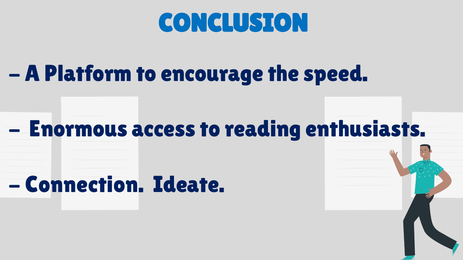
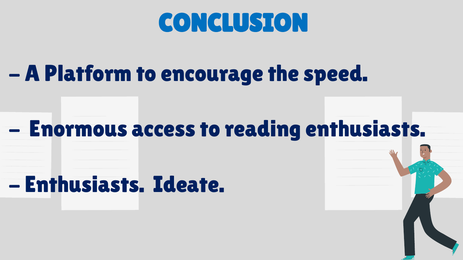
Connection at (85, 185): Connection -> Enthusiasts
